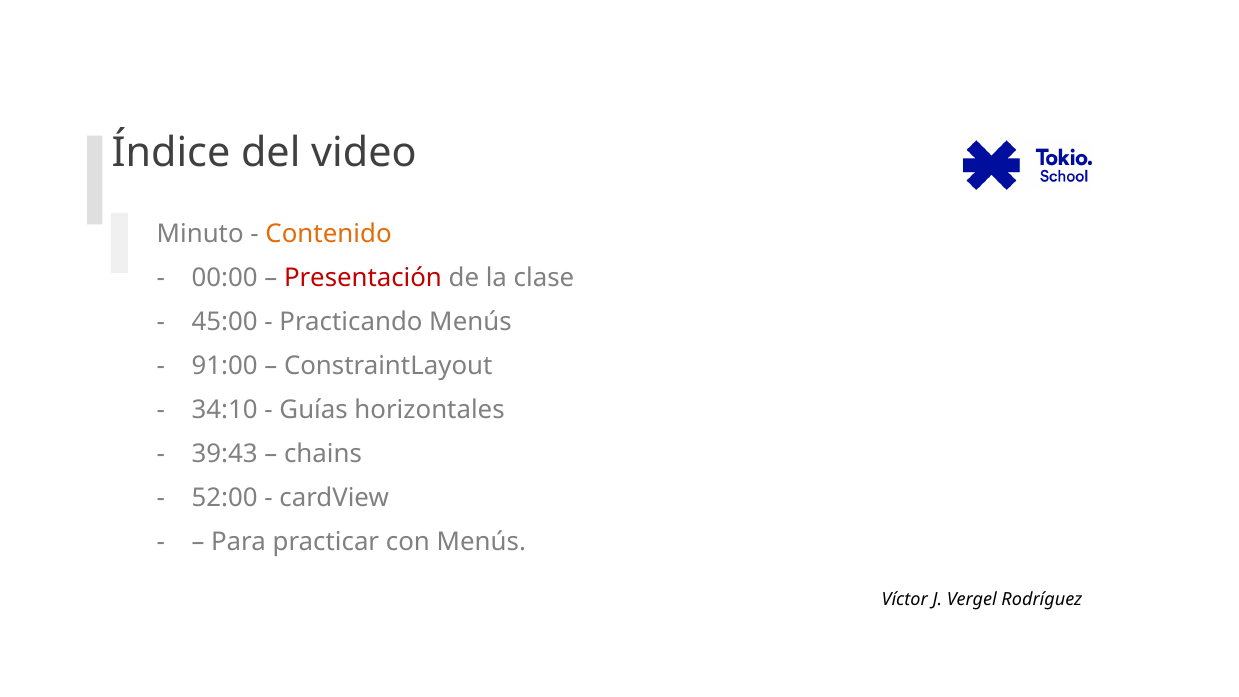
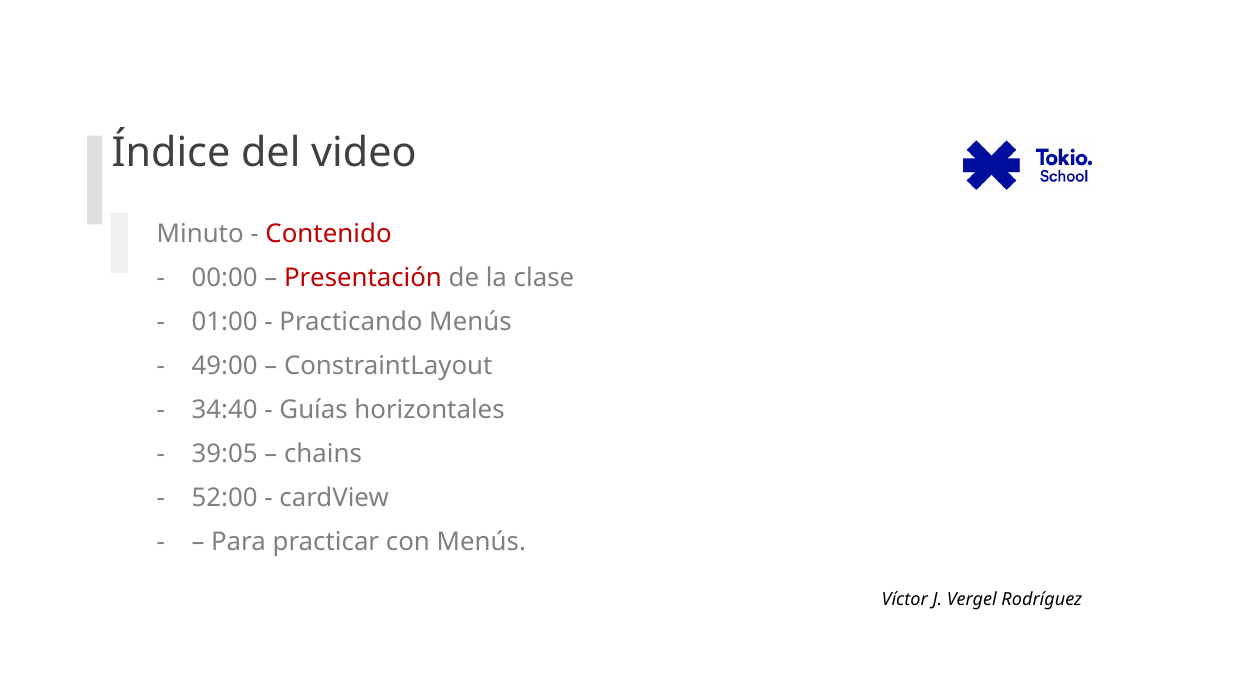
Contenido colour: orange -> red
45:00: 45:00 -> 01:00
91:00: 91:00 -> 49:00
34:10: 34:10 -> 34:40
39:43: 39:43 -> 39:05
